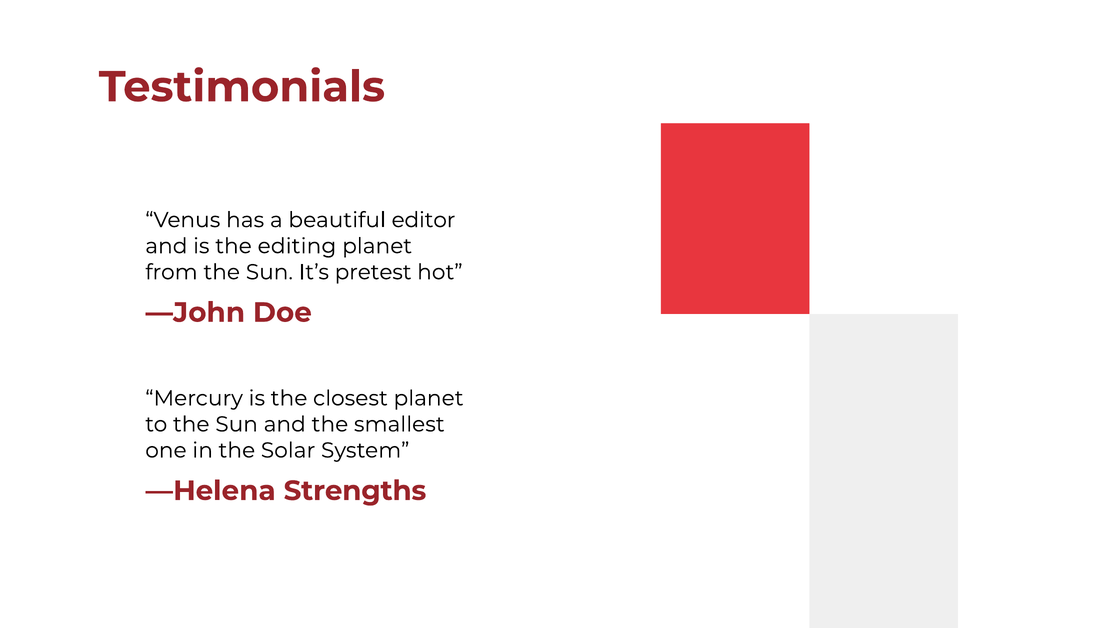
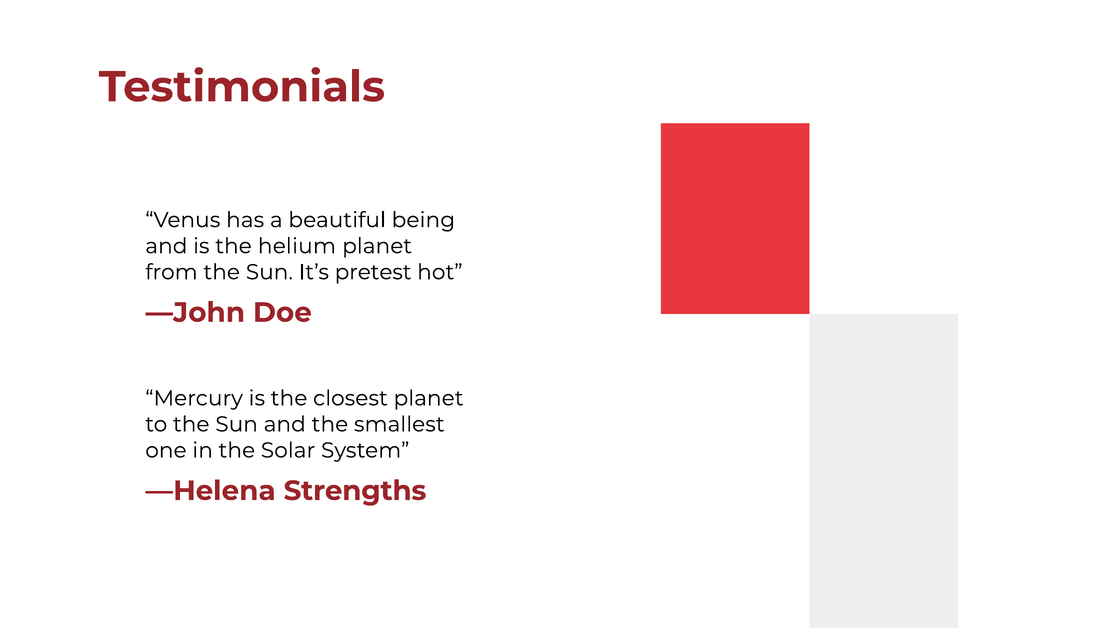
editor: editor -> being
editing: editing -> helium
